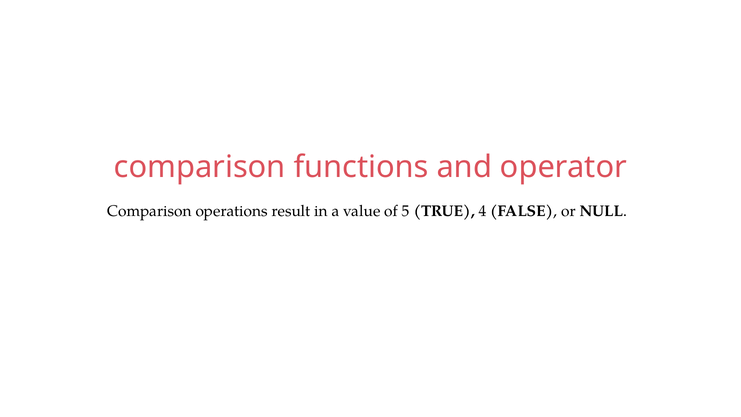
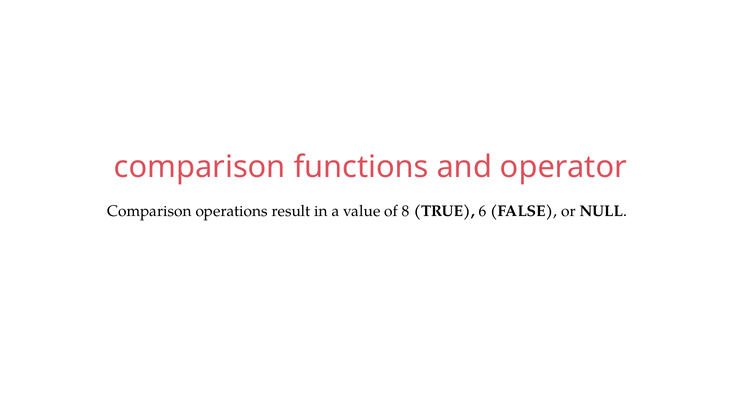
5: 5 -> 8
4: 4 -> 6
